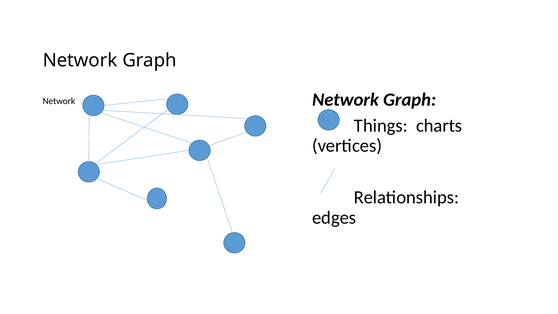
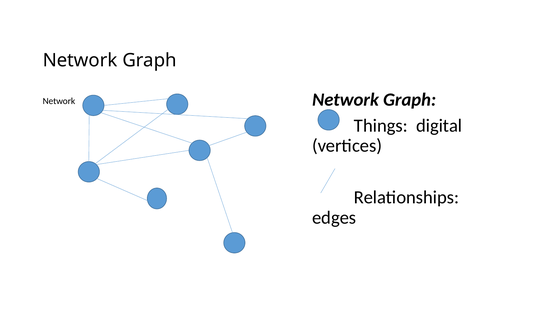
charts: charts -> digital
